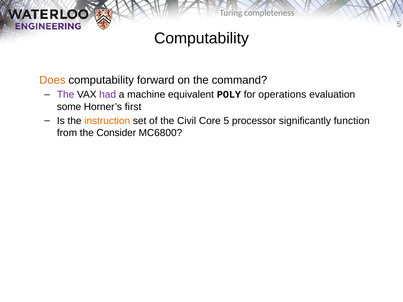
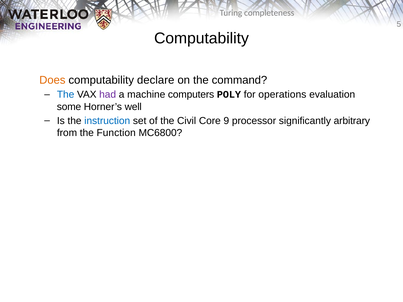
forward: forward -> declare
The at (66, 95) colour: purple -> blue
equivalent: equivalent -> computers
first: first -> well
instruction colour: orange -> blue
Core 5: 5 -> 9
function: function -> arbitrary
Consider: Consider -> Function
